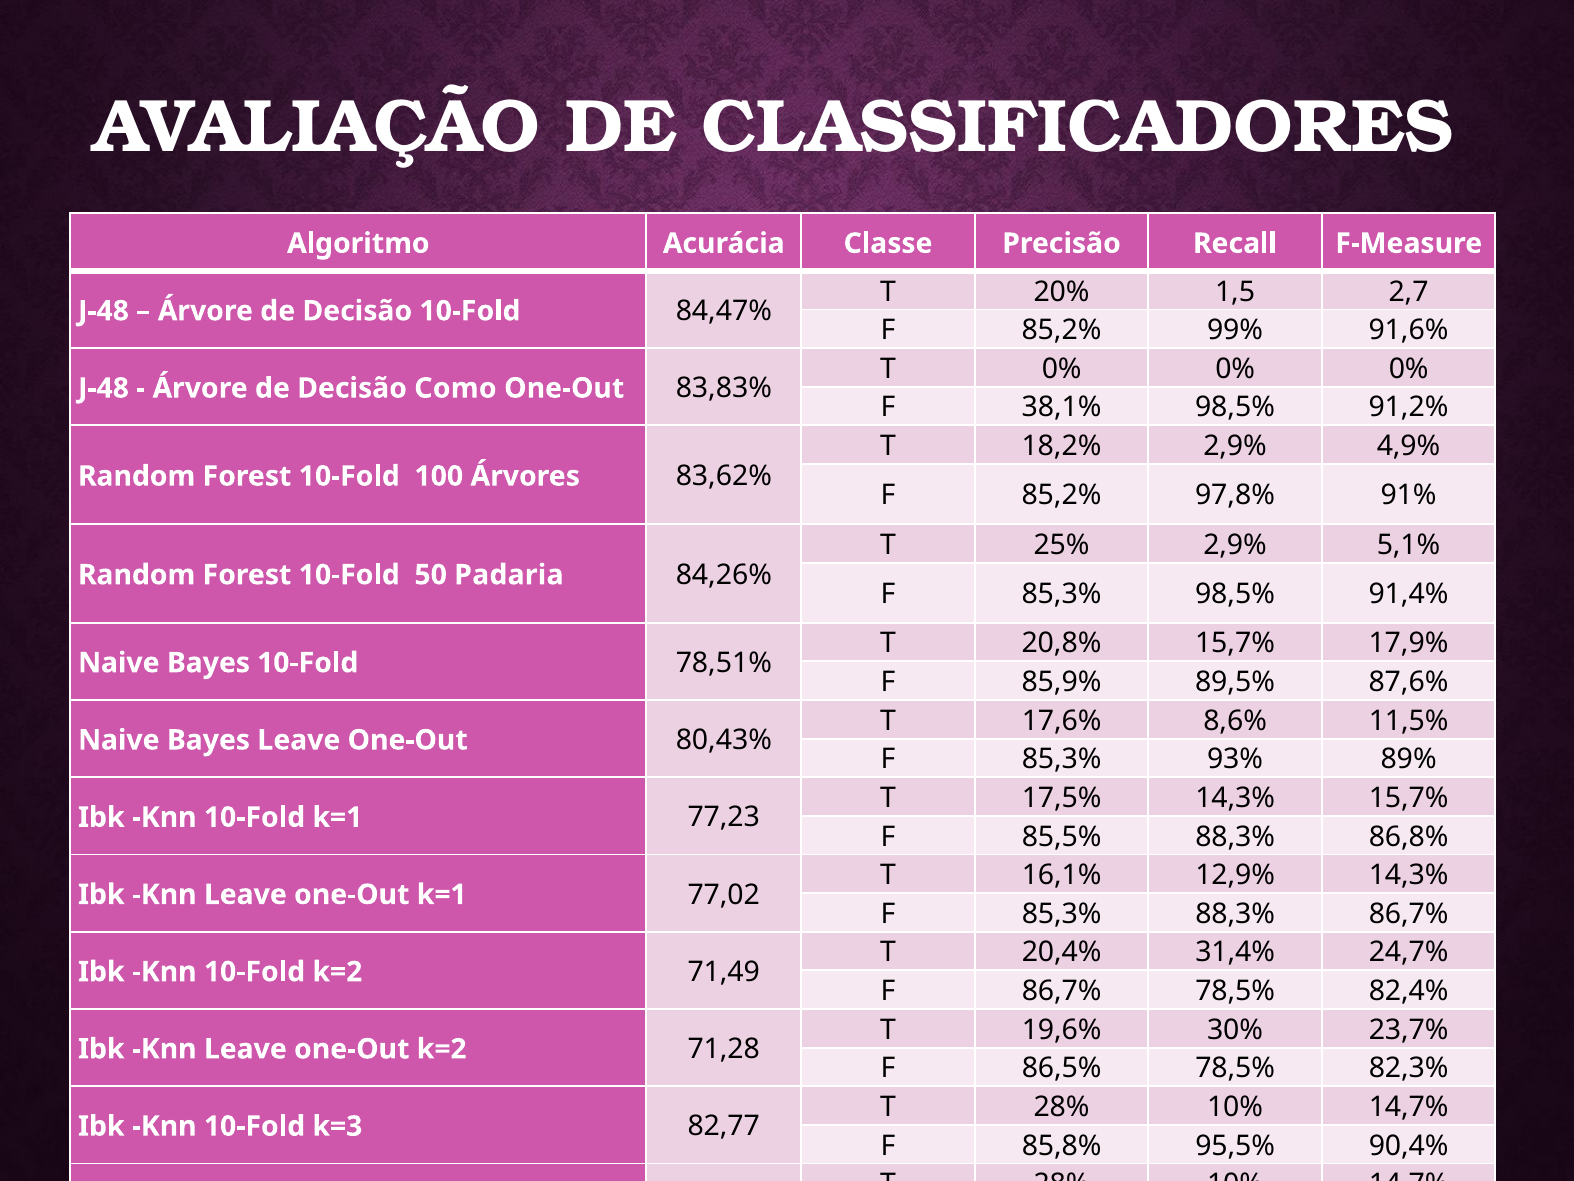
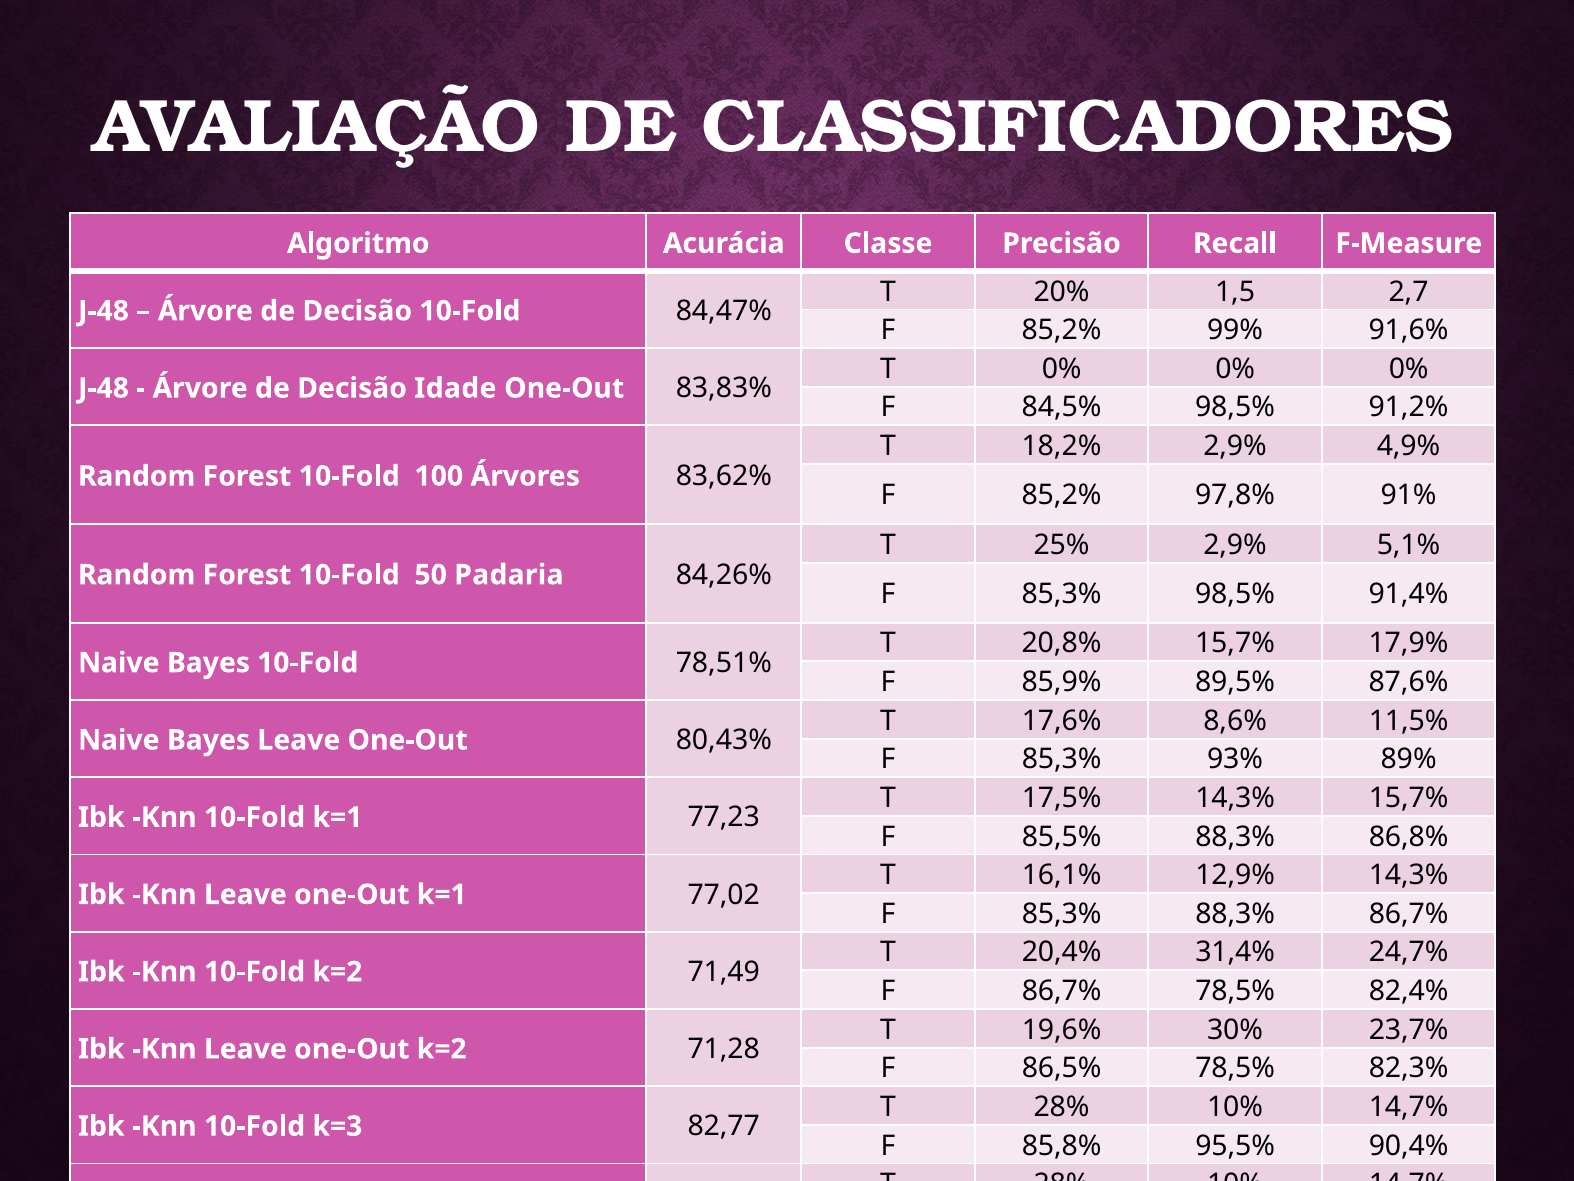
Como: Como -> Idade
38,1%: 38,1% -> 84,5%
